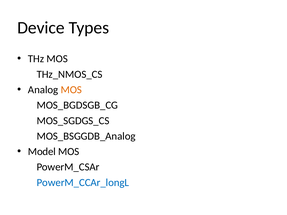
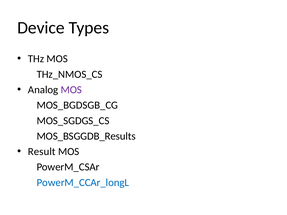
MOS at (71, 90) colour: orange -> purple
MOS_BSGGDB_Analog: MOS_BSGGDB_Analog -> MOS_BSGGDB_Results
Model: Model -> Result
